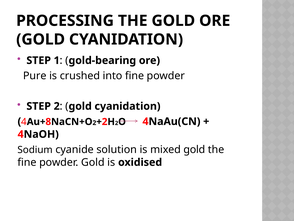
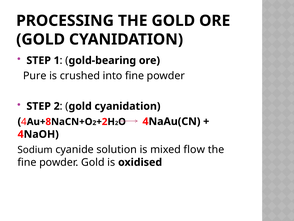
mixed gold: gold -> flow
